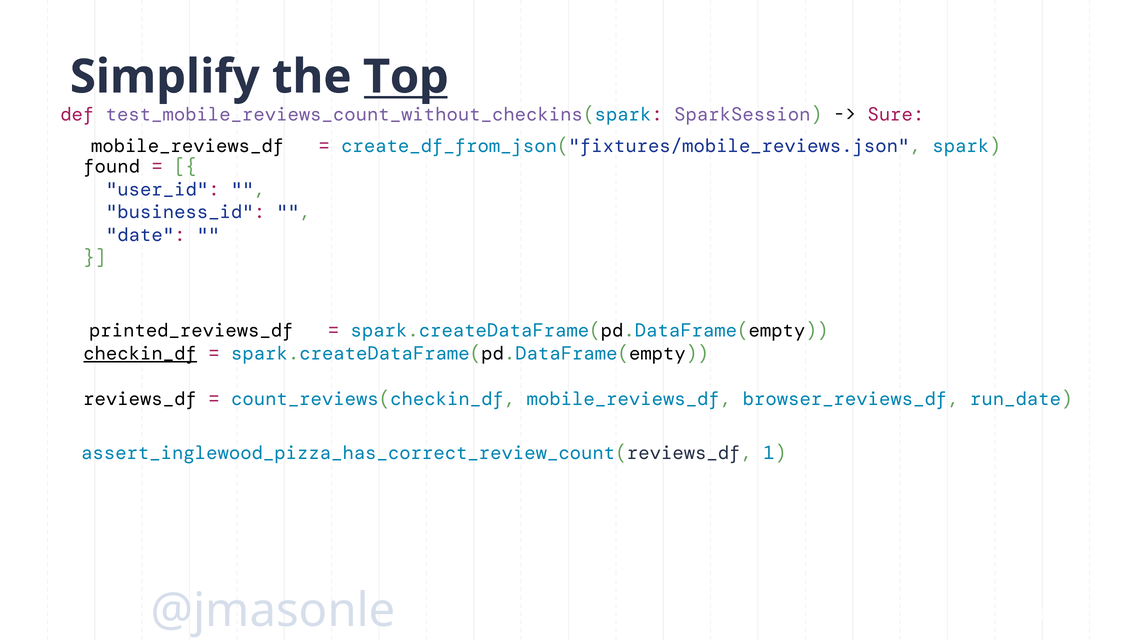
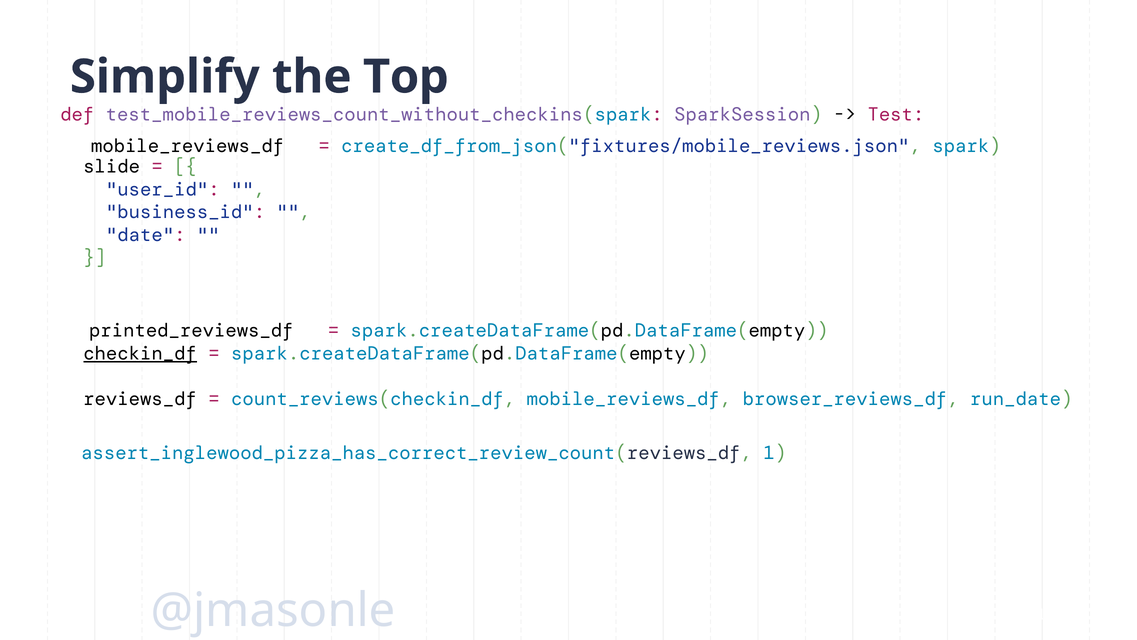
Top underline: present -> none
Sure: Sure -> Test
found: found -> slide
